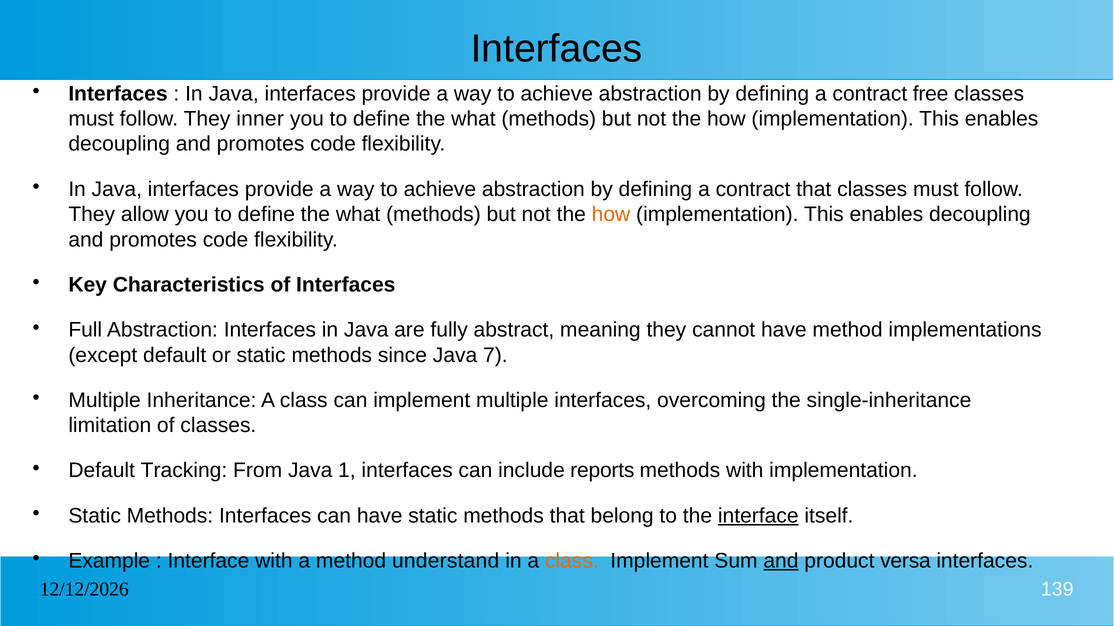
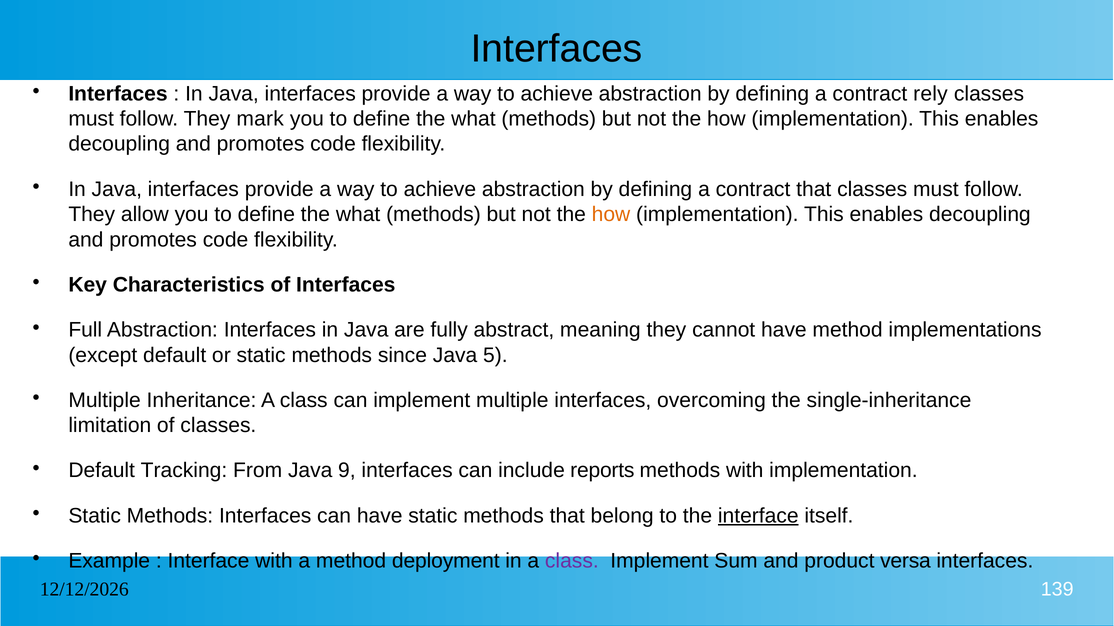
free: free -> rely
inner: inner -> mark
7: 7 -> 5
1: 1 -> 9
understand: understand -> deployment
class at (572, 561) colour: orange -> purple
and at (781, 561) underline: present -> none
